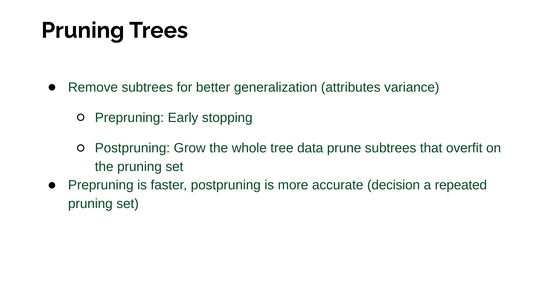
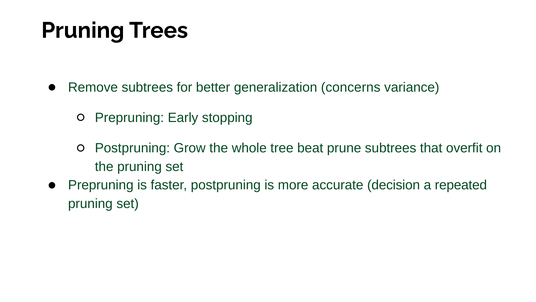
attributes: attributes -> concerns
data: data -> beat
